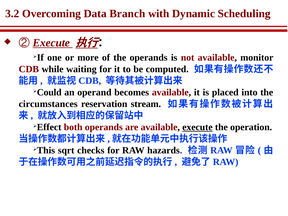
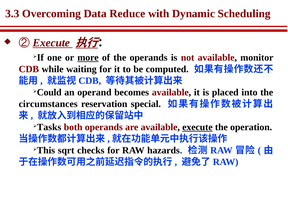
3.2: 3.2 -> 3.3
Branch: Branch -> Reduce
more underline: none -> present
stream: stream -> special
Effect: Effect -> Tasks
